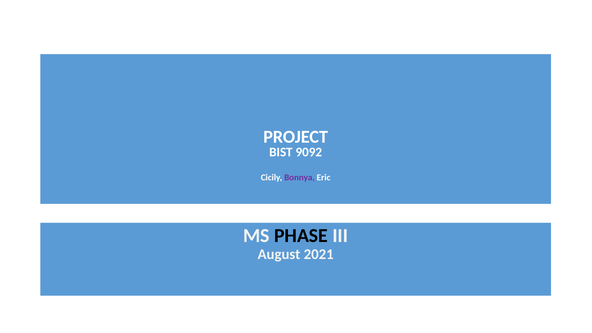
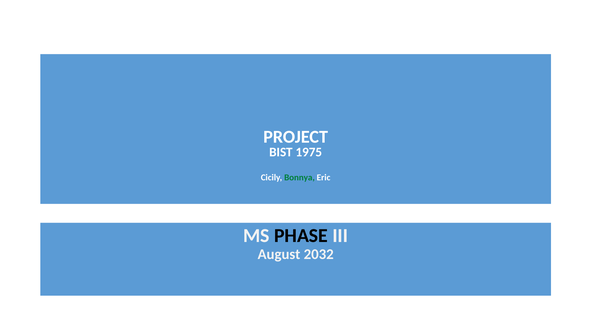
9092: 9092 -> 1975
Bonnya colour: purple -> green
2021: 2021 -> 2032
